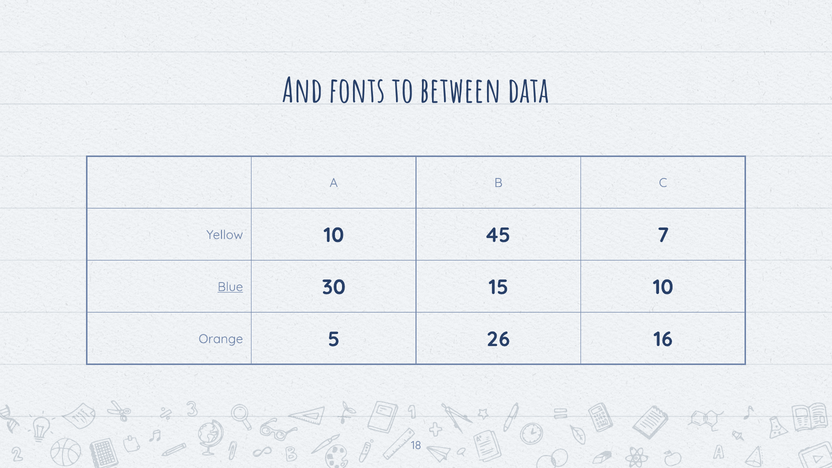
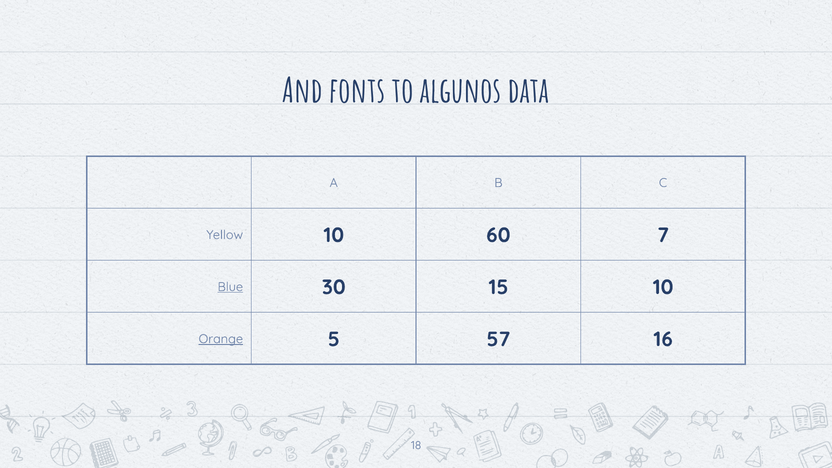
between: between -> algunos
45: 45 -> 60
Orange underline: none -> present
26: 26 -> 57
